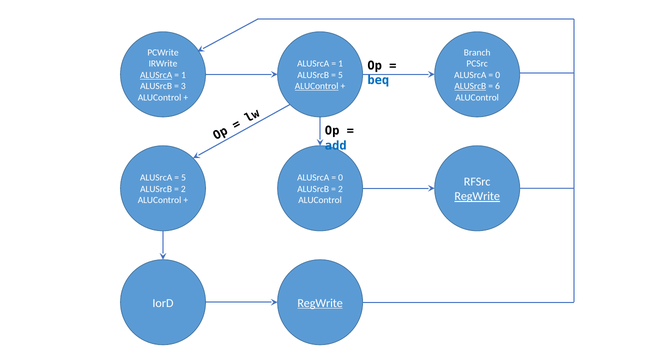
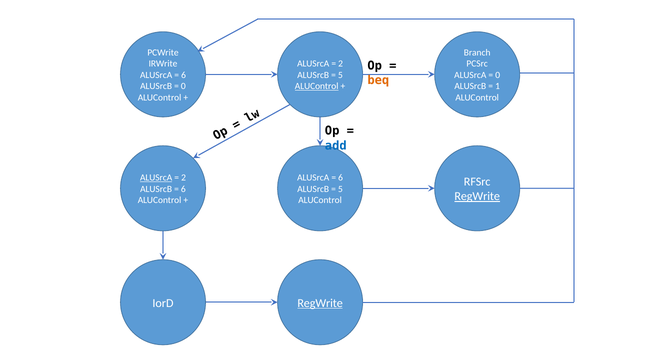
1 at (341, 64): 1 -> 2
ALUSrcA at (156, 75) underline: present -> none
1 at (184, 75): 1 -> 6
beq colour: blue -> orange
3 at (183, 86): 3 -> 0
ALUSrcB at (470, 86) underline: present -> none
6: 6 -> 1
ALUSrcA at (156, 178) underline: none -> present
5 at (184, 178): 5 -> 2
0 at (341, 178): 0 -> 6
2 at (183, 189): 2 -> 6
2 at (340, 189): 2 -> 5
